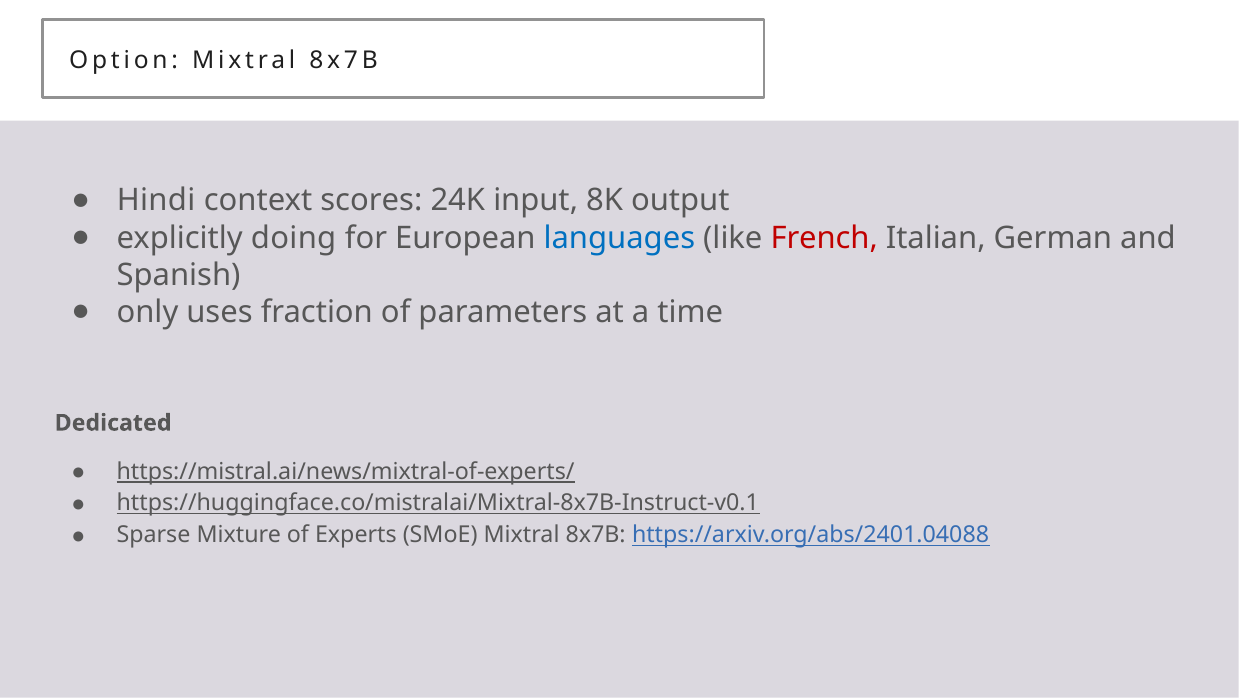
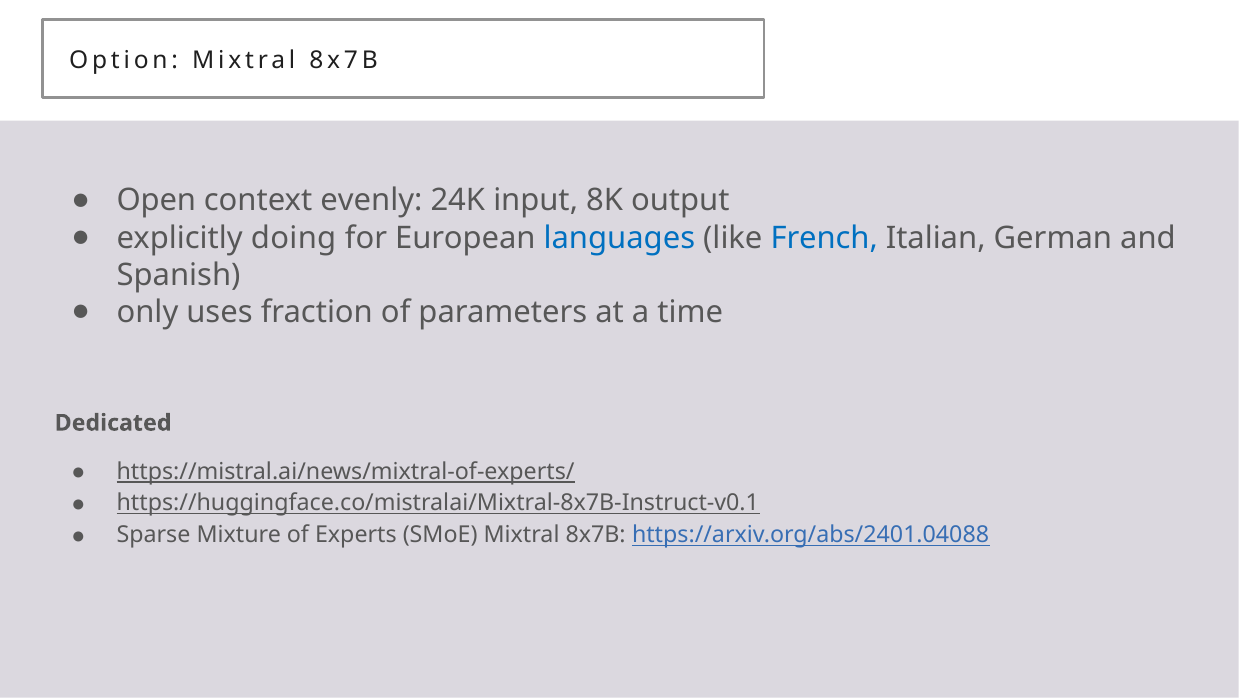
Hindi: Hindi -> Open
scores: scores -> evenly
French colour: red -> blue
